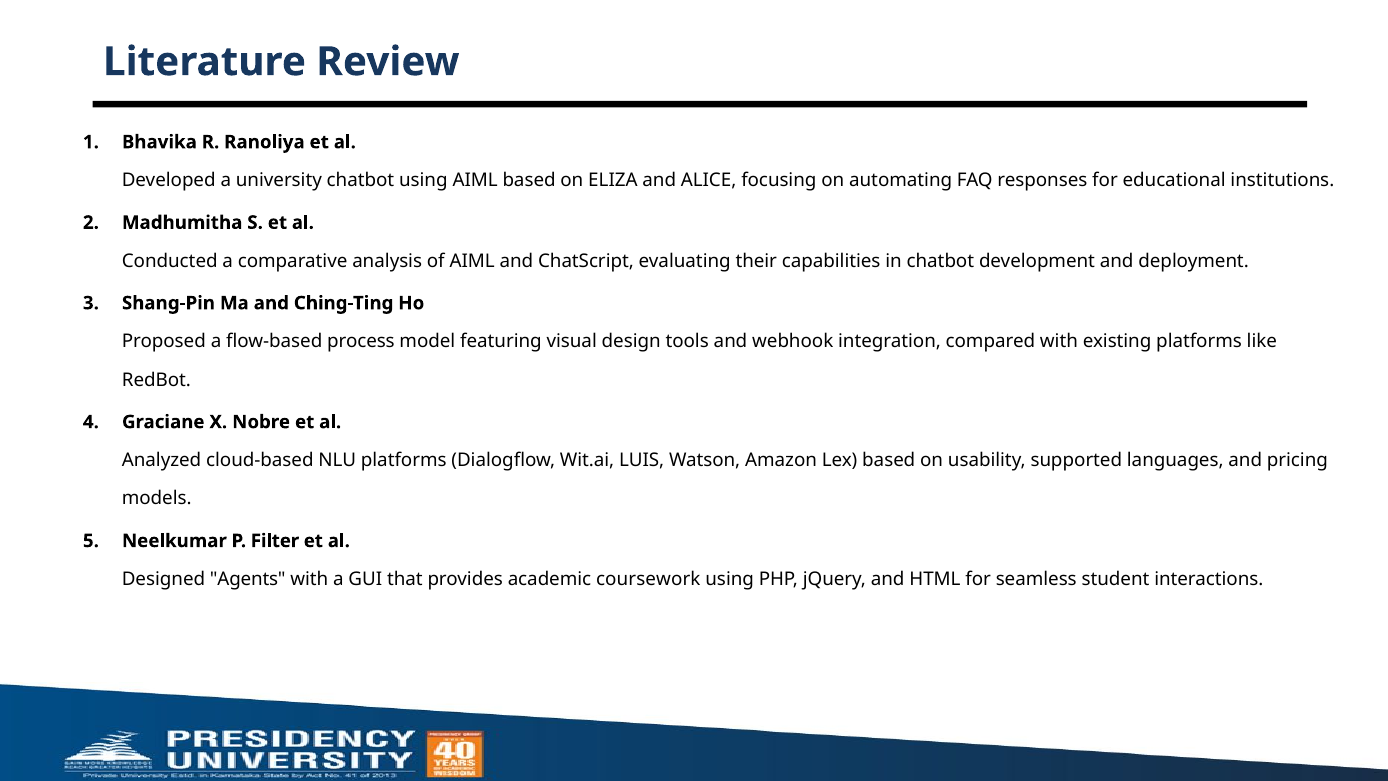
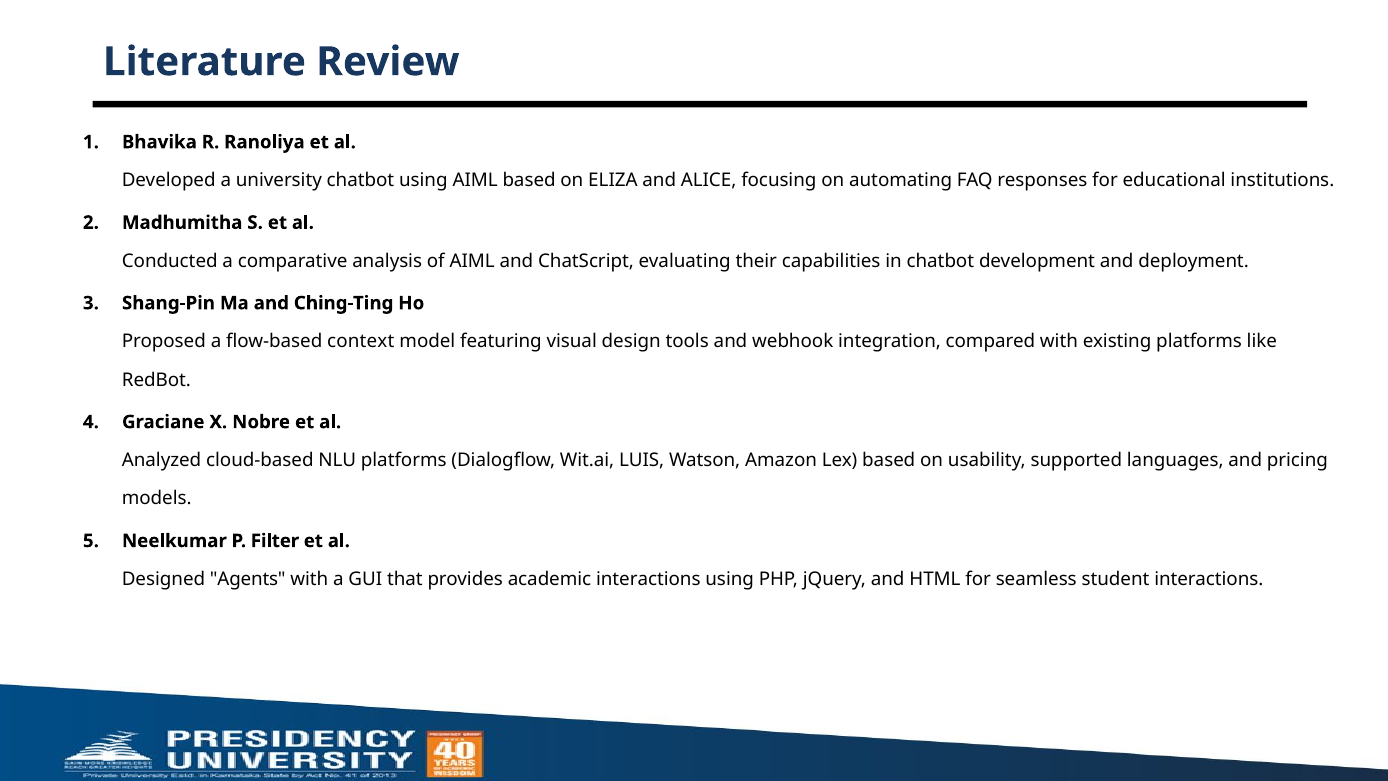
process: process -> context
academic coursework: coursework -> interactions
